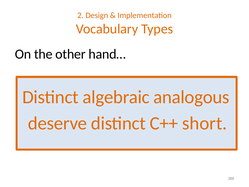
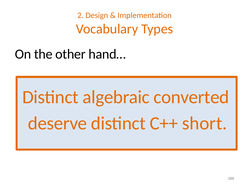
analogous: analogous -> converted
